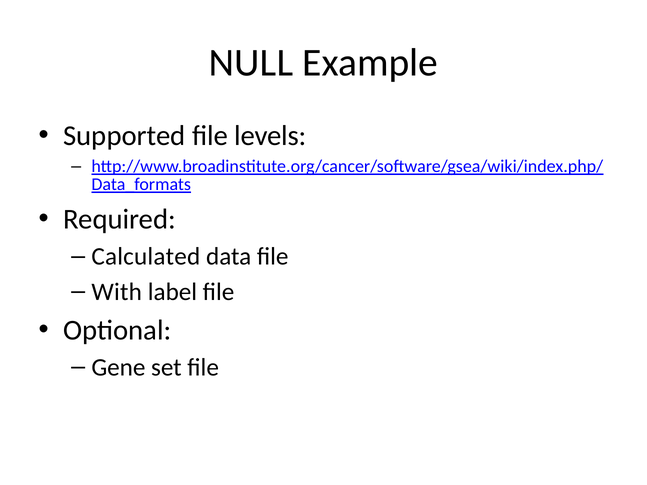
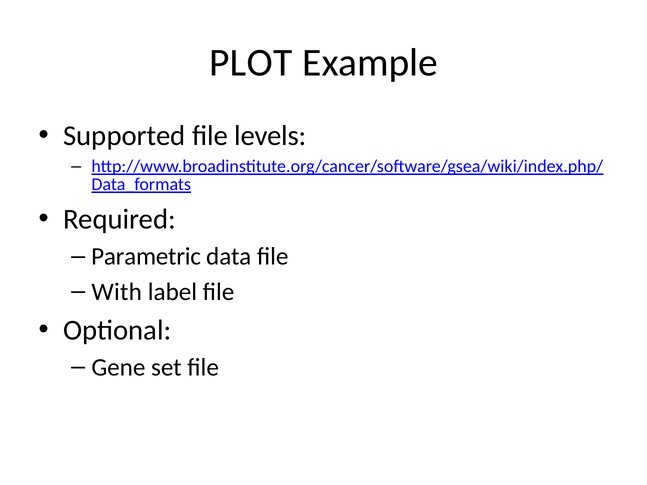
NULL: NULL -> PLOT
Calculated: Calculated -> Parametric
